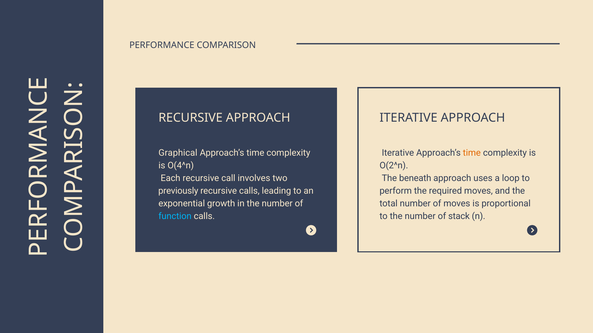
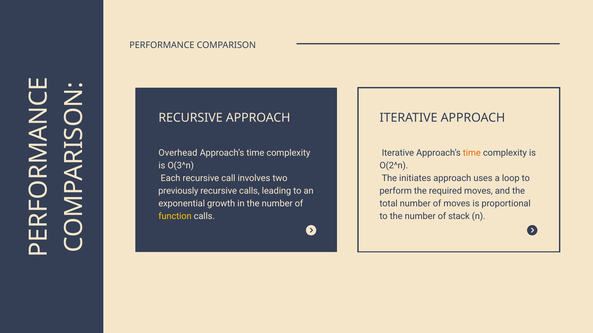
Graphical: Graphical -> Overhead
O(4^n: O(4^n -> O(3^n
beneath: beneath -> initiates
function colour: light blue -> yellow
